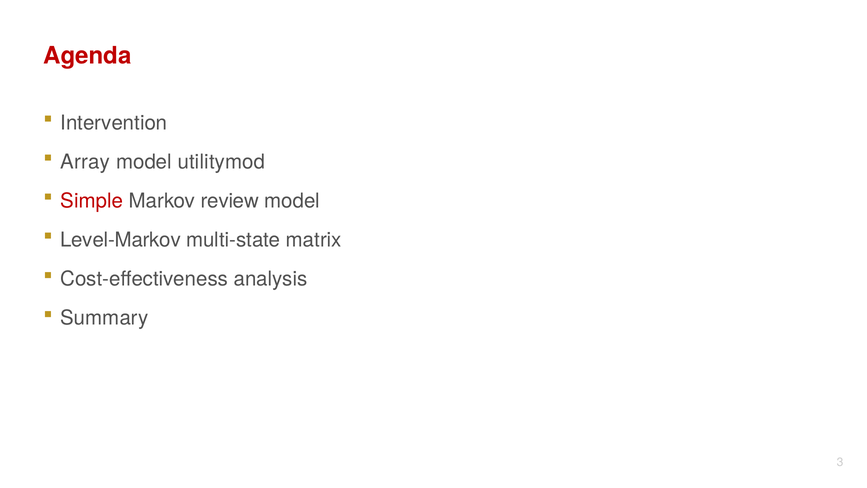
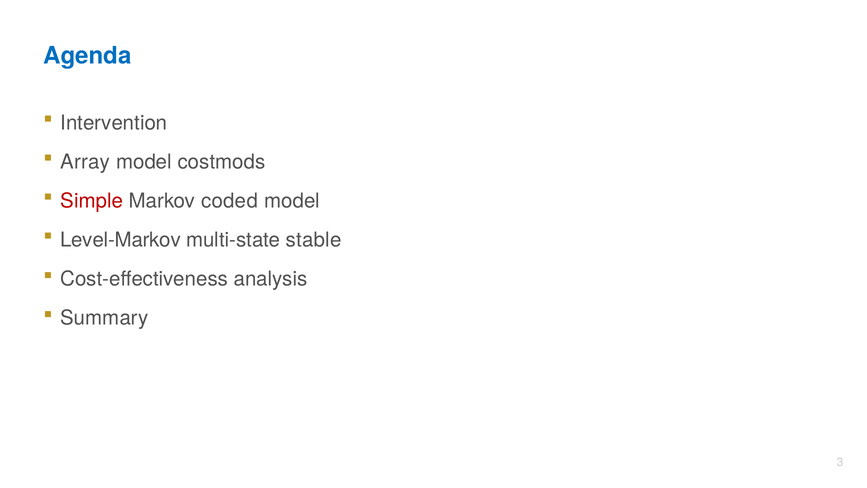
Agenda colour: red -> blue
utilitymod: utilitymod -> costmods
review: review -> coded
matrix: matrix -> stable
